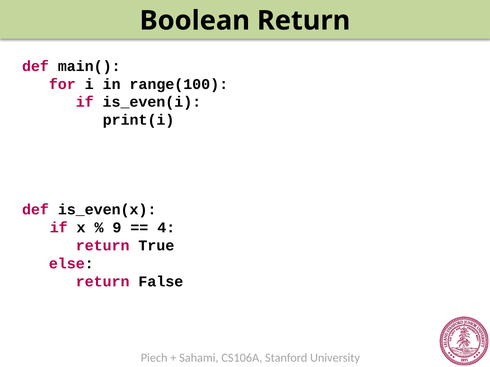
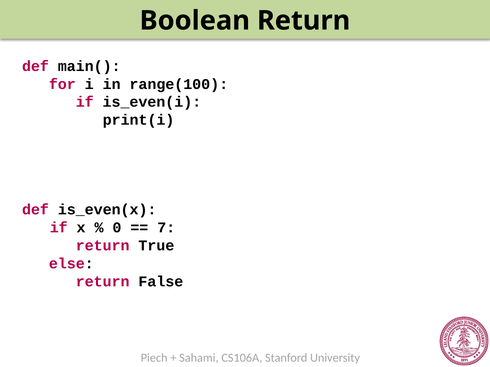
9: 9 -> 0
4: 4 -> 7
